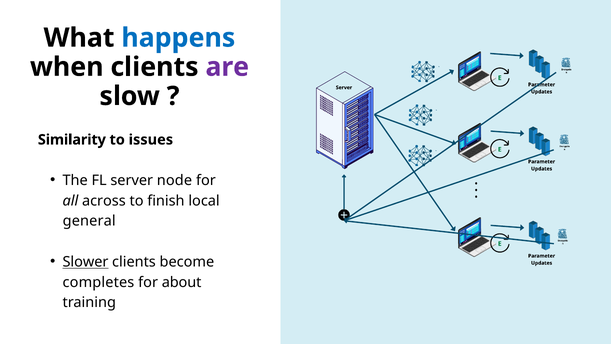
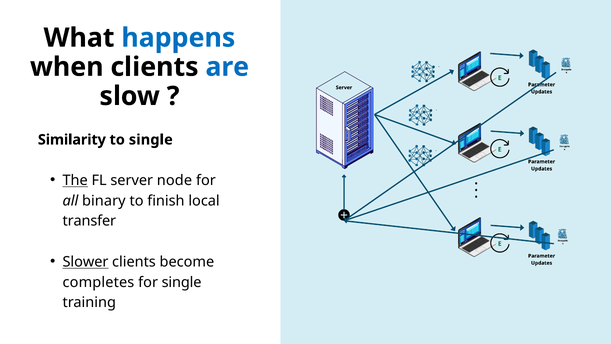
are colour: purple -> blue
to issues: issues -> single
The underline: none -> present
across: across -> binary
general: general -> transfer
for about: about -> single
